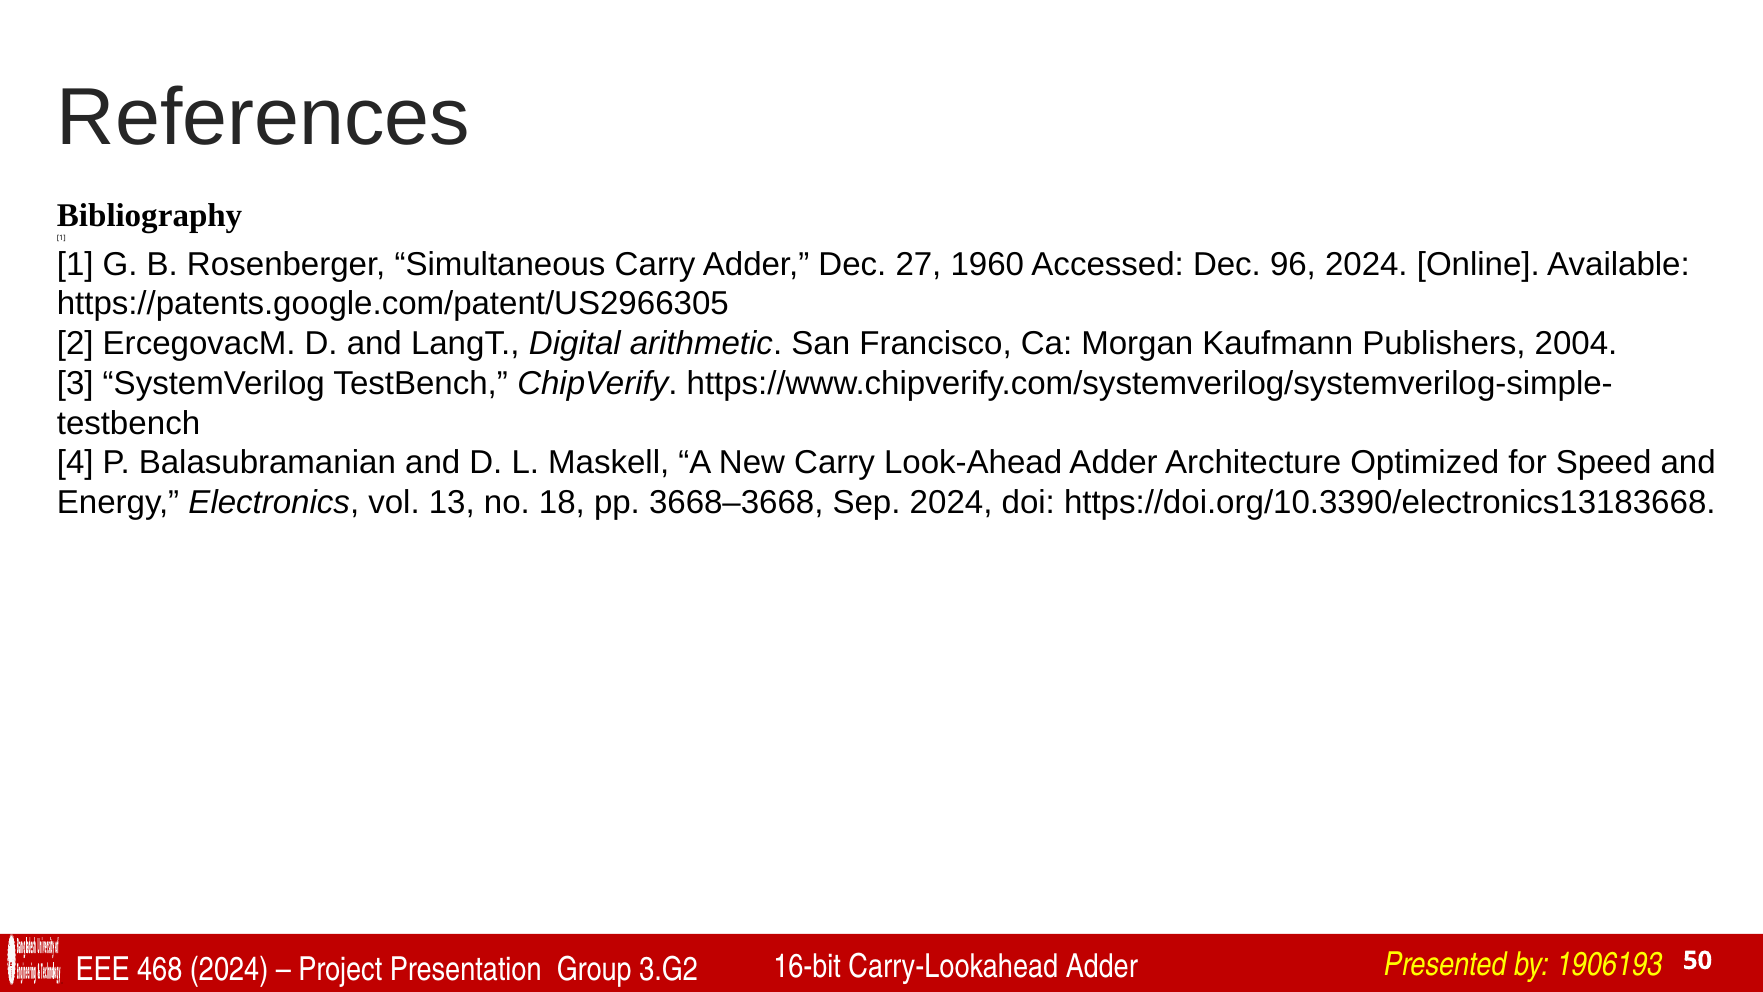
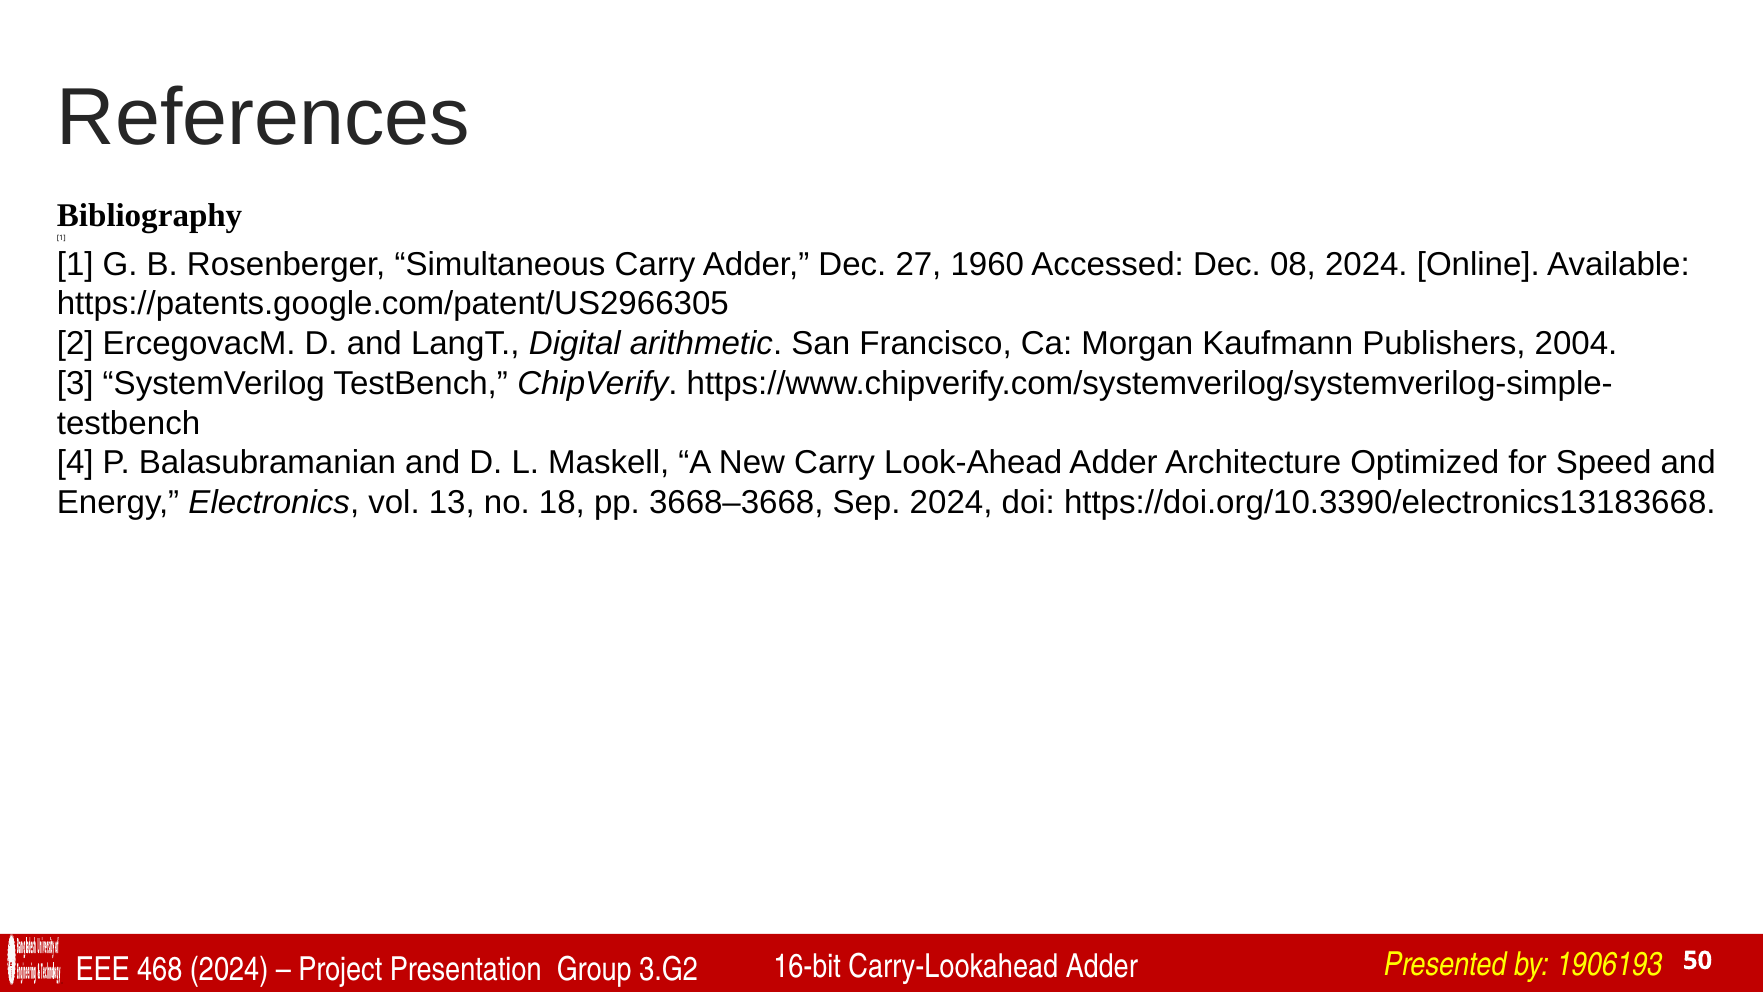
96: 96 -> 08
